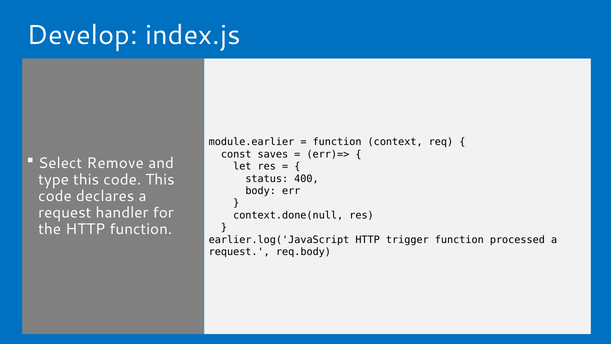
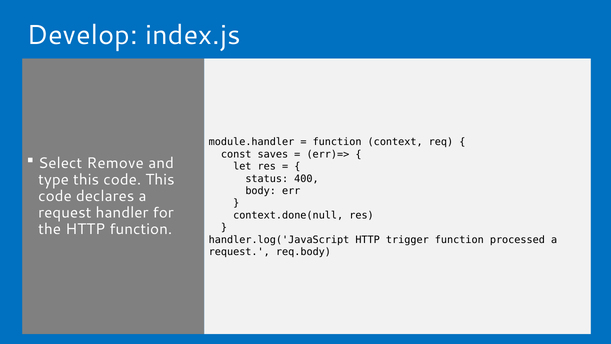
module.earlier: module.earlier -> module.handler
earlier.log('JavaScript: earlier.log('JavaScript -> handler.log('JavaScript
